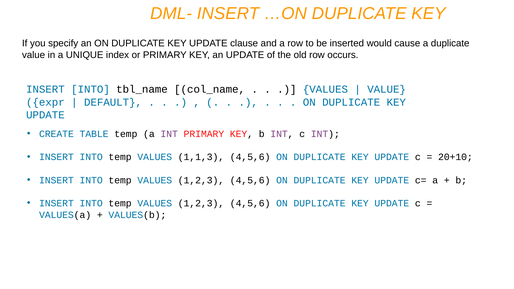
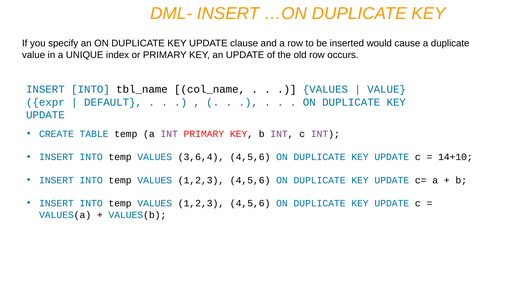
1,1,3: 1,1,3 -> 3,6,4
20+10: 20+10 -> 14+10
